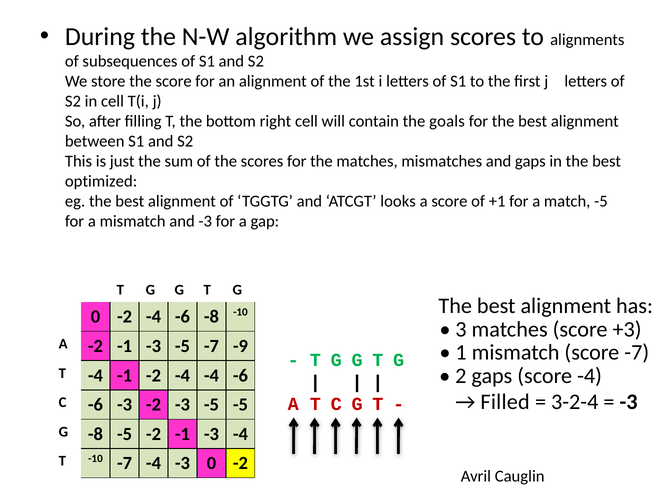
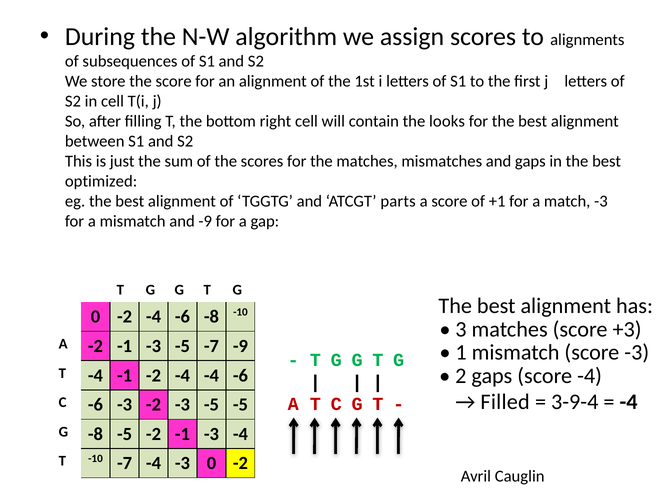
goals: goals -> looks
looks: looks -> parts
match -5: -5 -> -3
and -3: -3 -> -9
score -7: -7 -> -3
3-2-4: 3-2-4 -> 3-9-4
-3 at (629, 402): -3 -> -4
